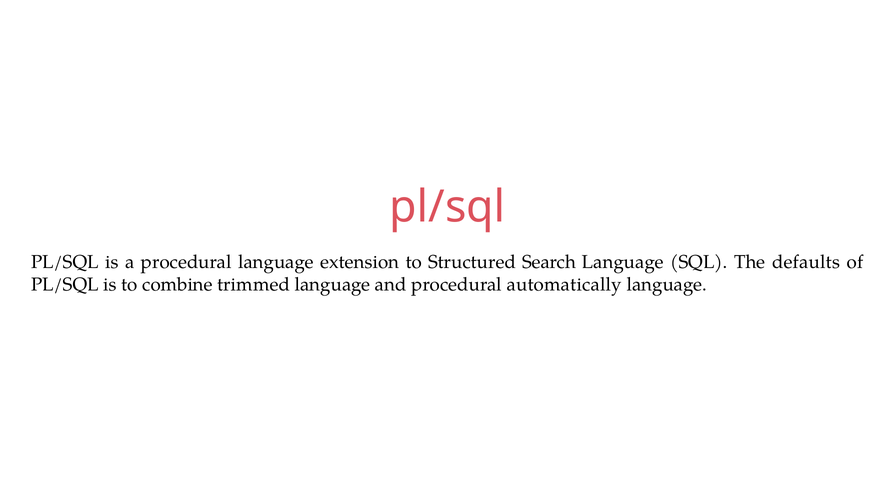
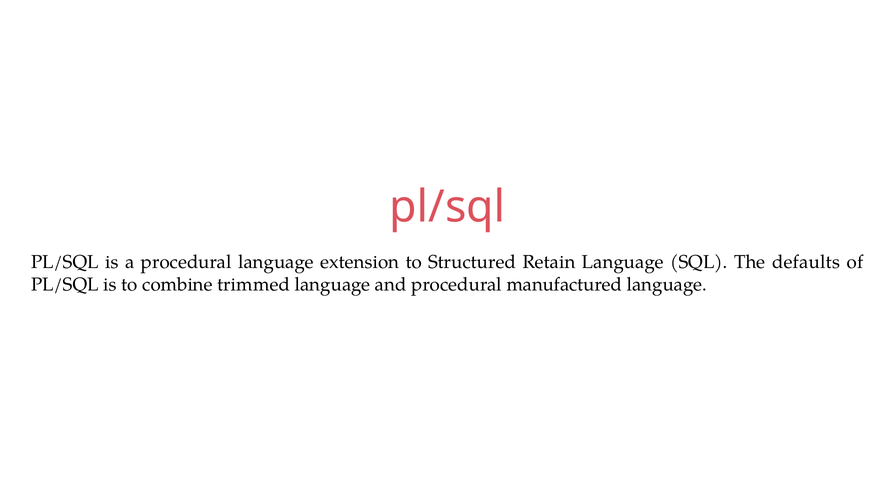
Search: Search -> Retain
automatically: automatically -> manufactured
